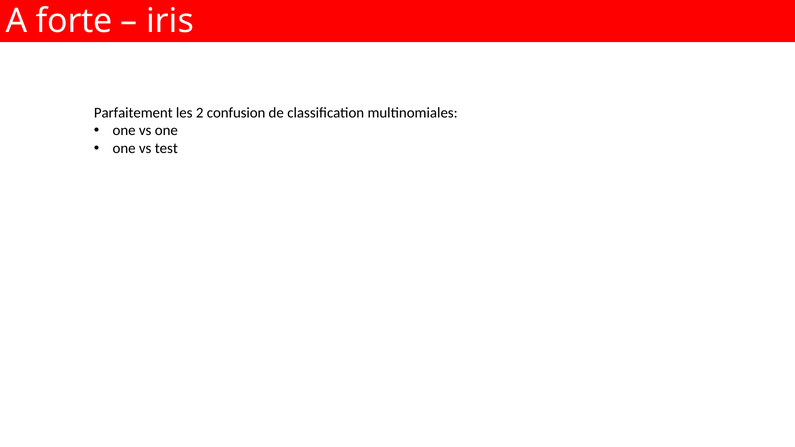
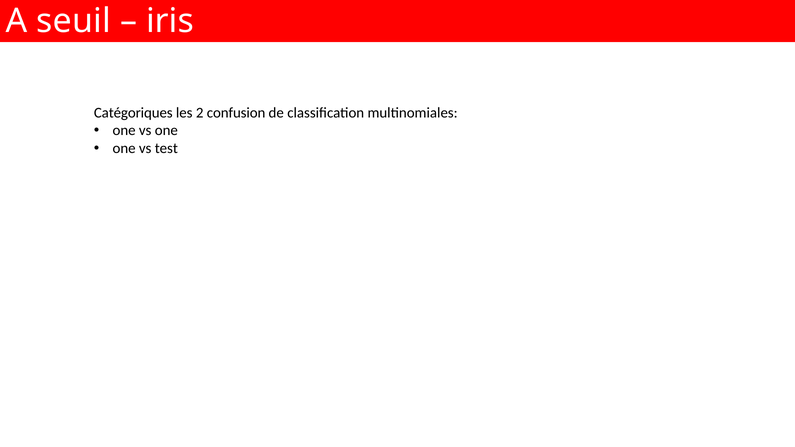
forte: forte -> seuil
Parfaitement: Parfaitement -> Catégoriques
